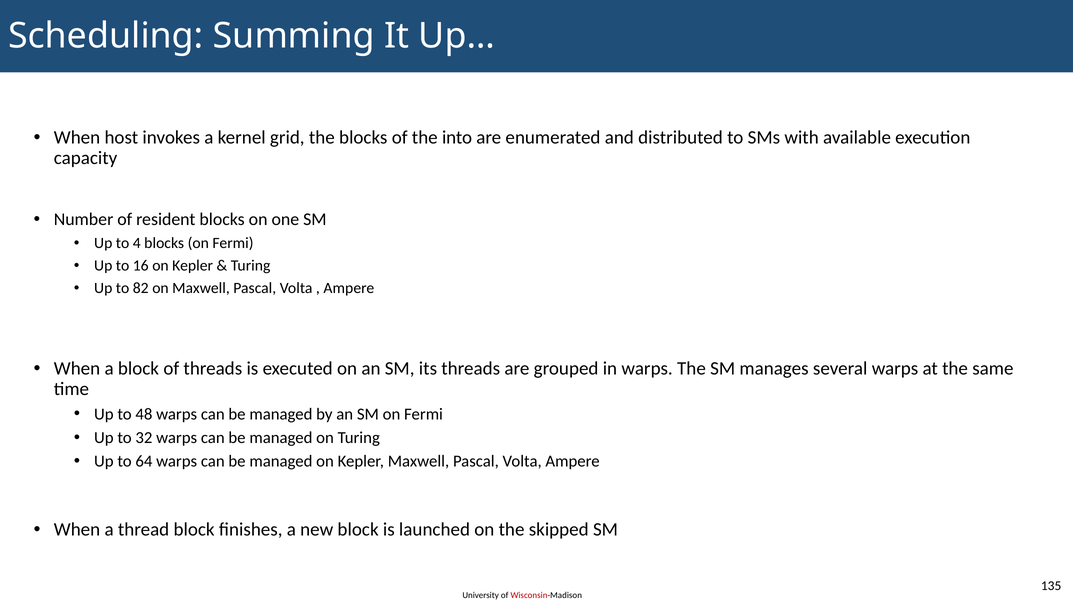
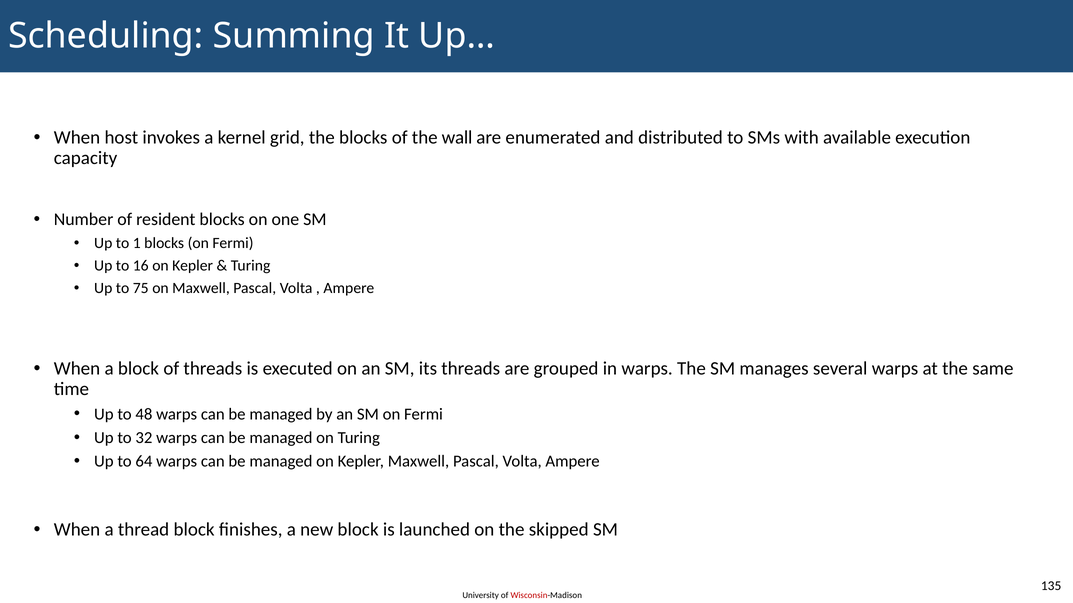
into: into -> wall
4: 4 -> 1
82: 82 -> 75
